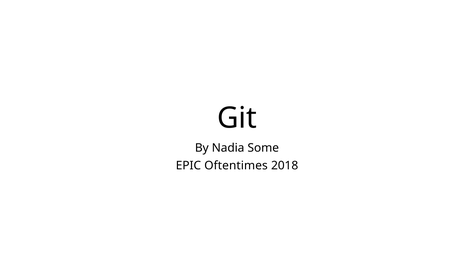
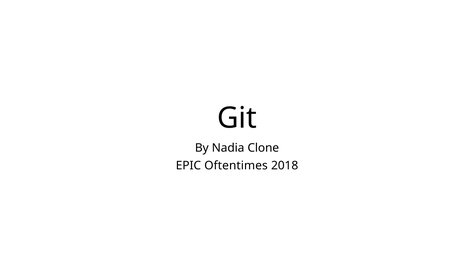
Some: Some -> Clone
